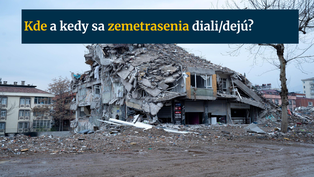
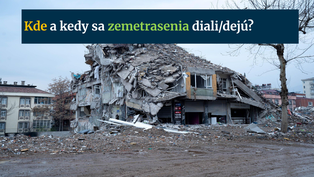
zemetrasenia colour: yellow -> light green
